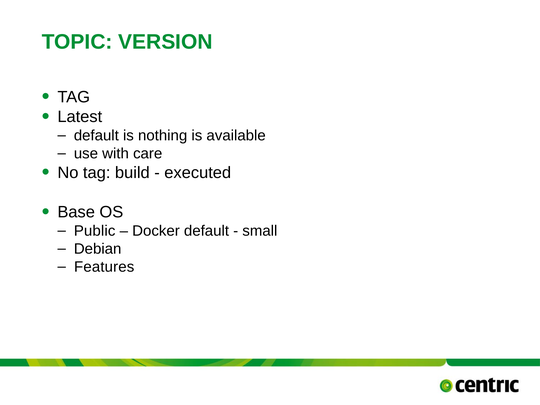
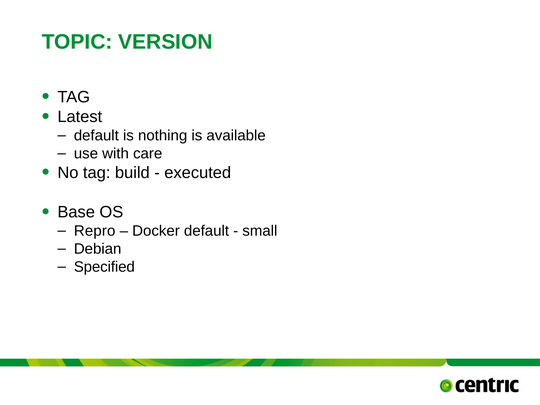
Public: Public -> Repro
Features: Features -> Specified
